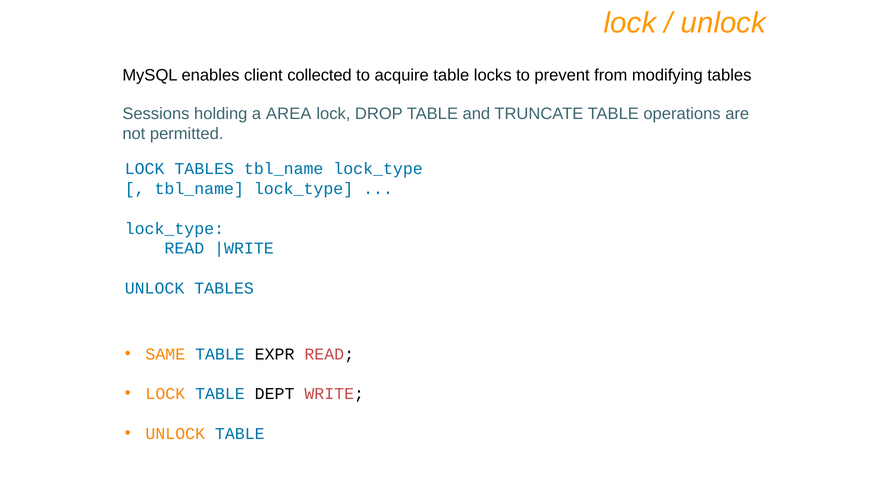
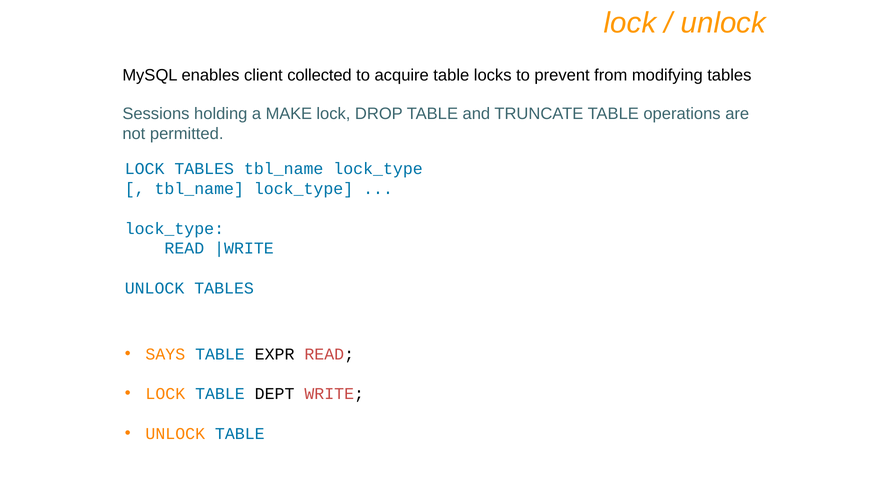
AREA: AREA -> MAKE
SAME: SAME -> SAYS
